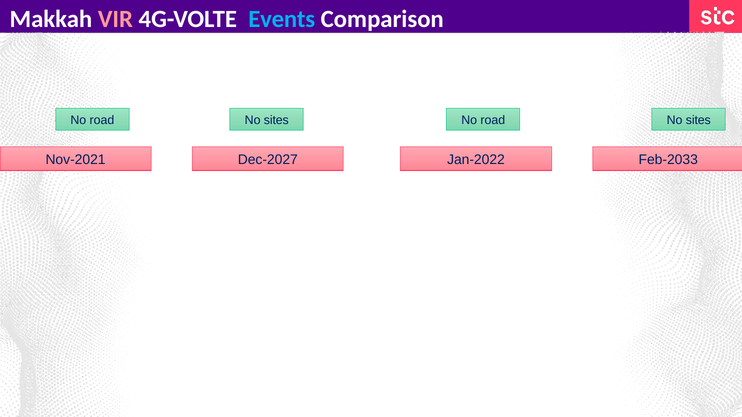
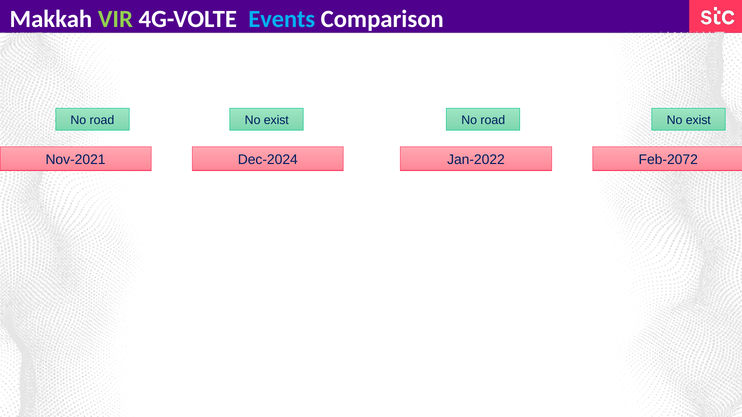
VIR colour: pink -> light green
sites at (276, 120): sites -> exist
sites at (698, 120): sites -> exist
Dec-2027: Dec-2027 -> Dec-2024
Feb-2033: Feb-2033 -> Feb-2072
